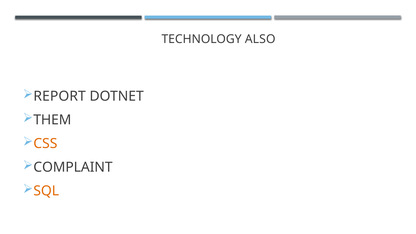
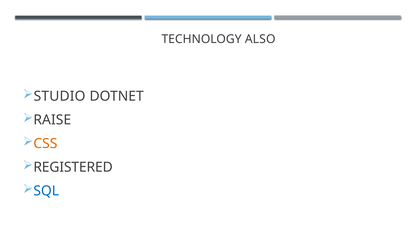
REPORT: REPORT -> STUDIO
THEM: THEM -> RAISE
COMPLAINT: COMPLAINT -> REGISTERED
SQL colour: orange -> blue
